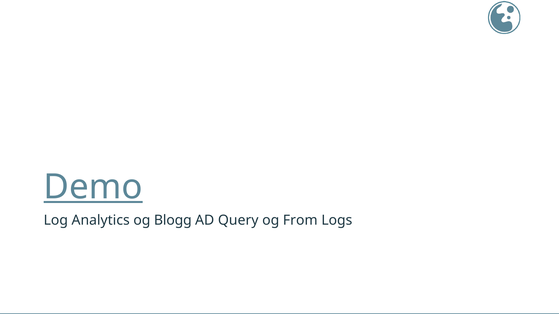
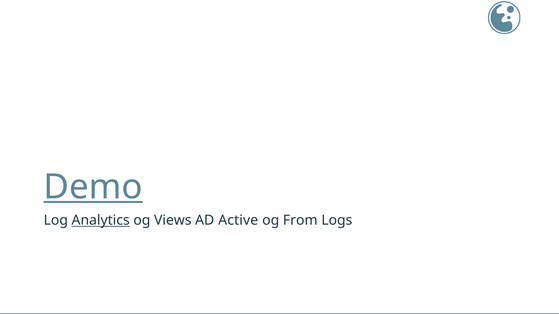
Analytics underline: none -> present
Blogg: Blogg -> Views
Query: Query -> Active
